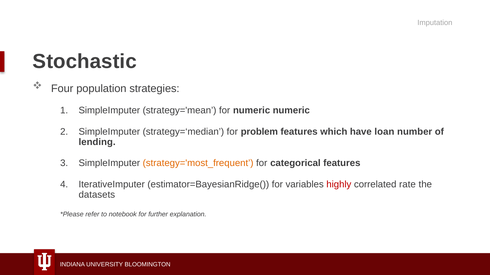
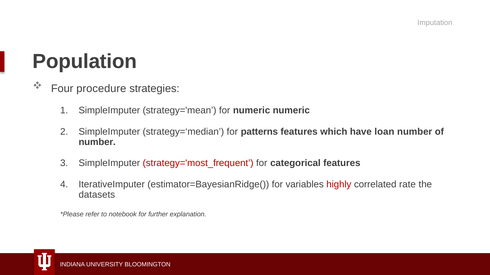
Stochastic: Stochastic -> Population
population: population -> procedure
problem: problem -> patterns
lending at (97, 142): lending -> number
strategy='most_frequent colour: orange -> red
